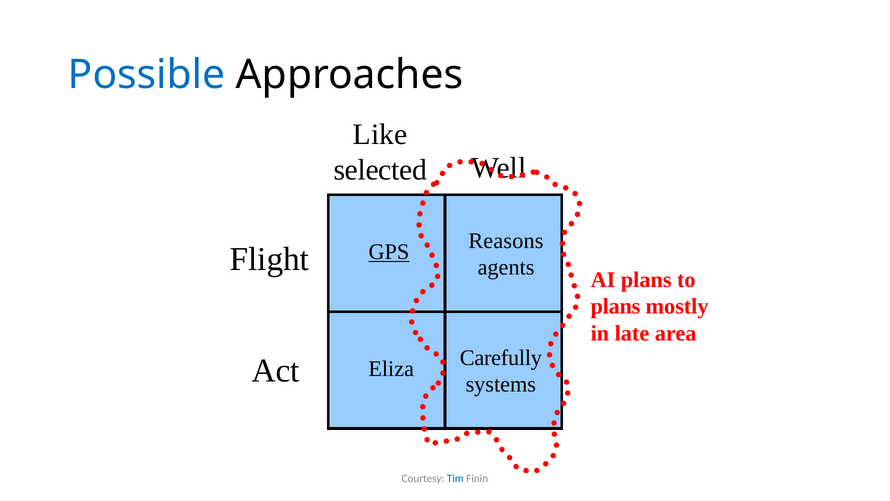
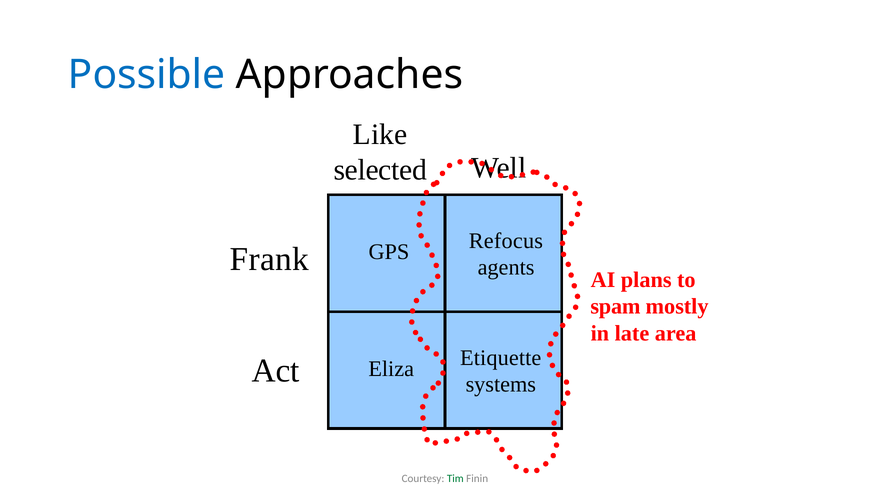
Reasons: Reasons -> Refocus
GPS underline: present -> none
Flight: Flight -> Frank
plans at (615, 306): plans -> spam
Carefully: Carefully -> Etiquette
Tim colour: blue -> green
